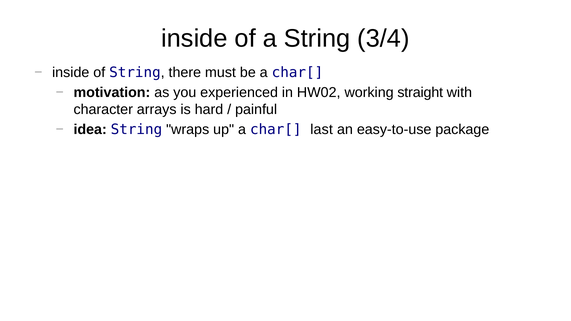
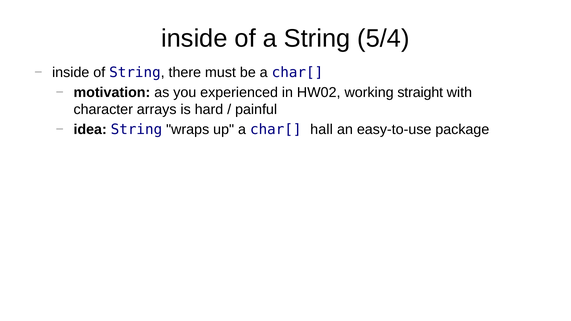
3/4: 3/4 -> 5/4
last: last -> hall
